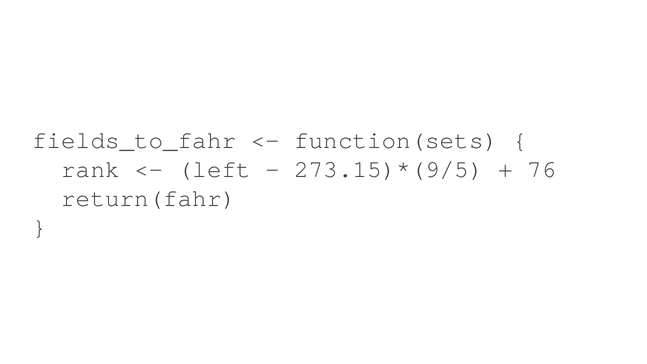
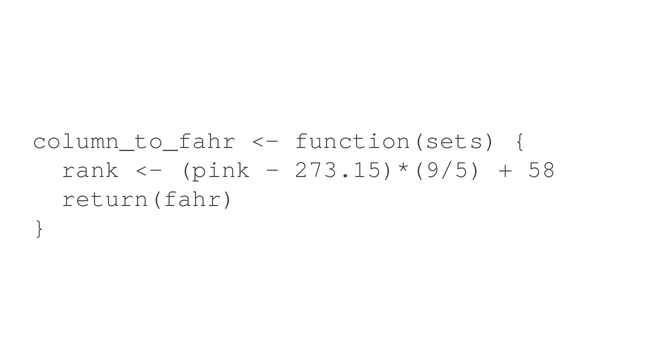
fields_to_fahr: fields_to_fahr -> column_to_fahr
left: left -> pink
76: 76 -> 58
